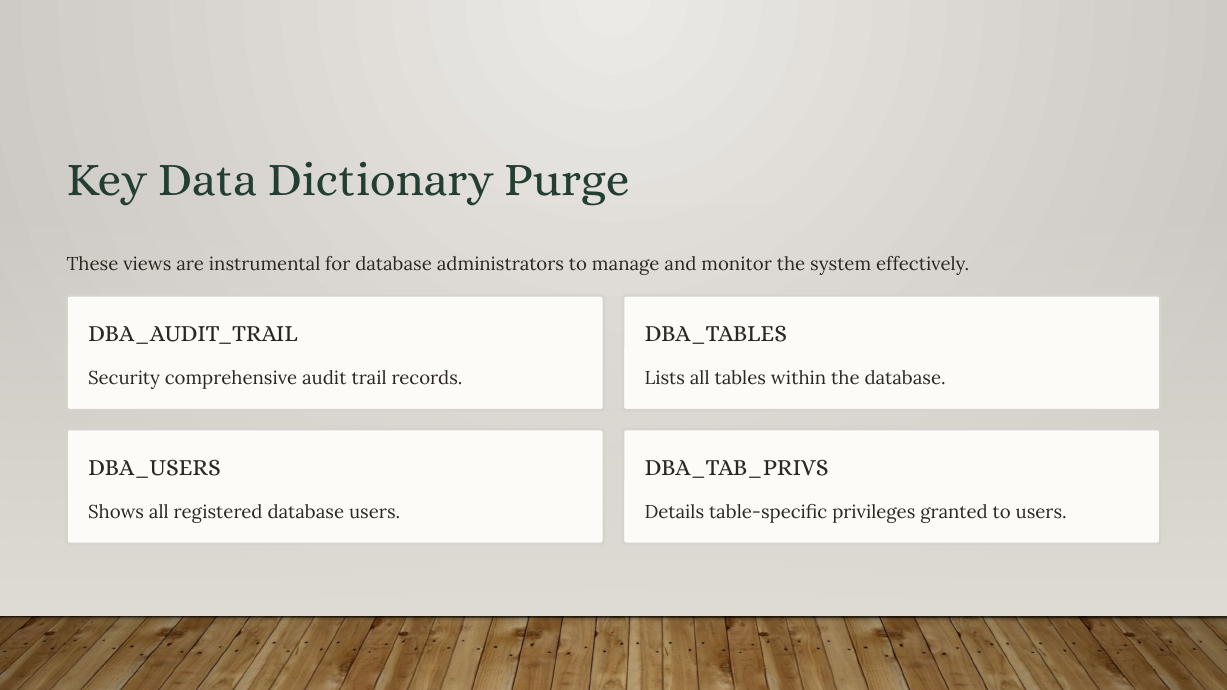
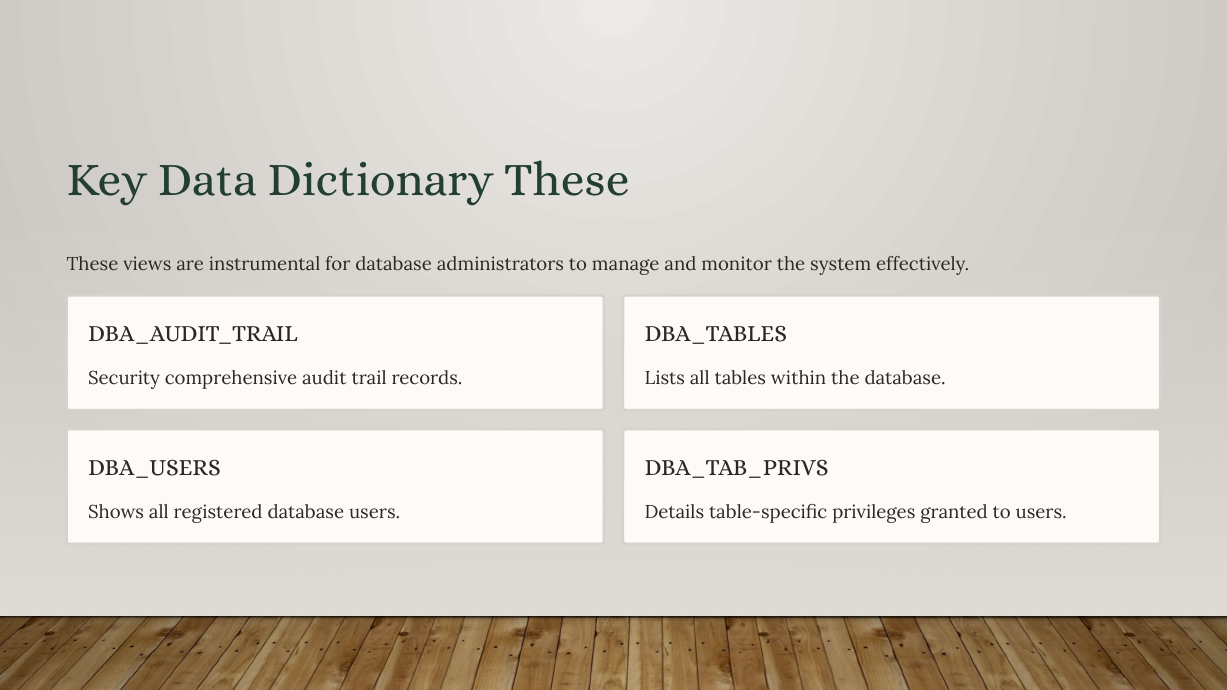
Dictionary Purge: Purge -> These
